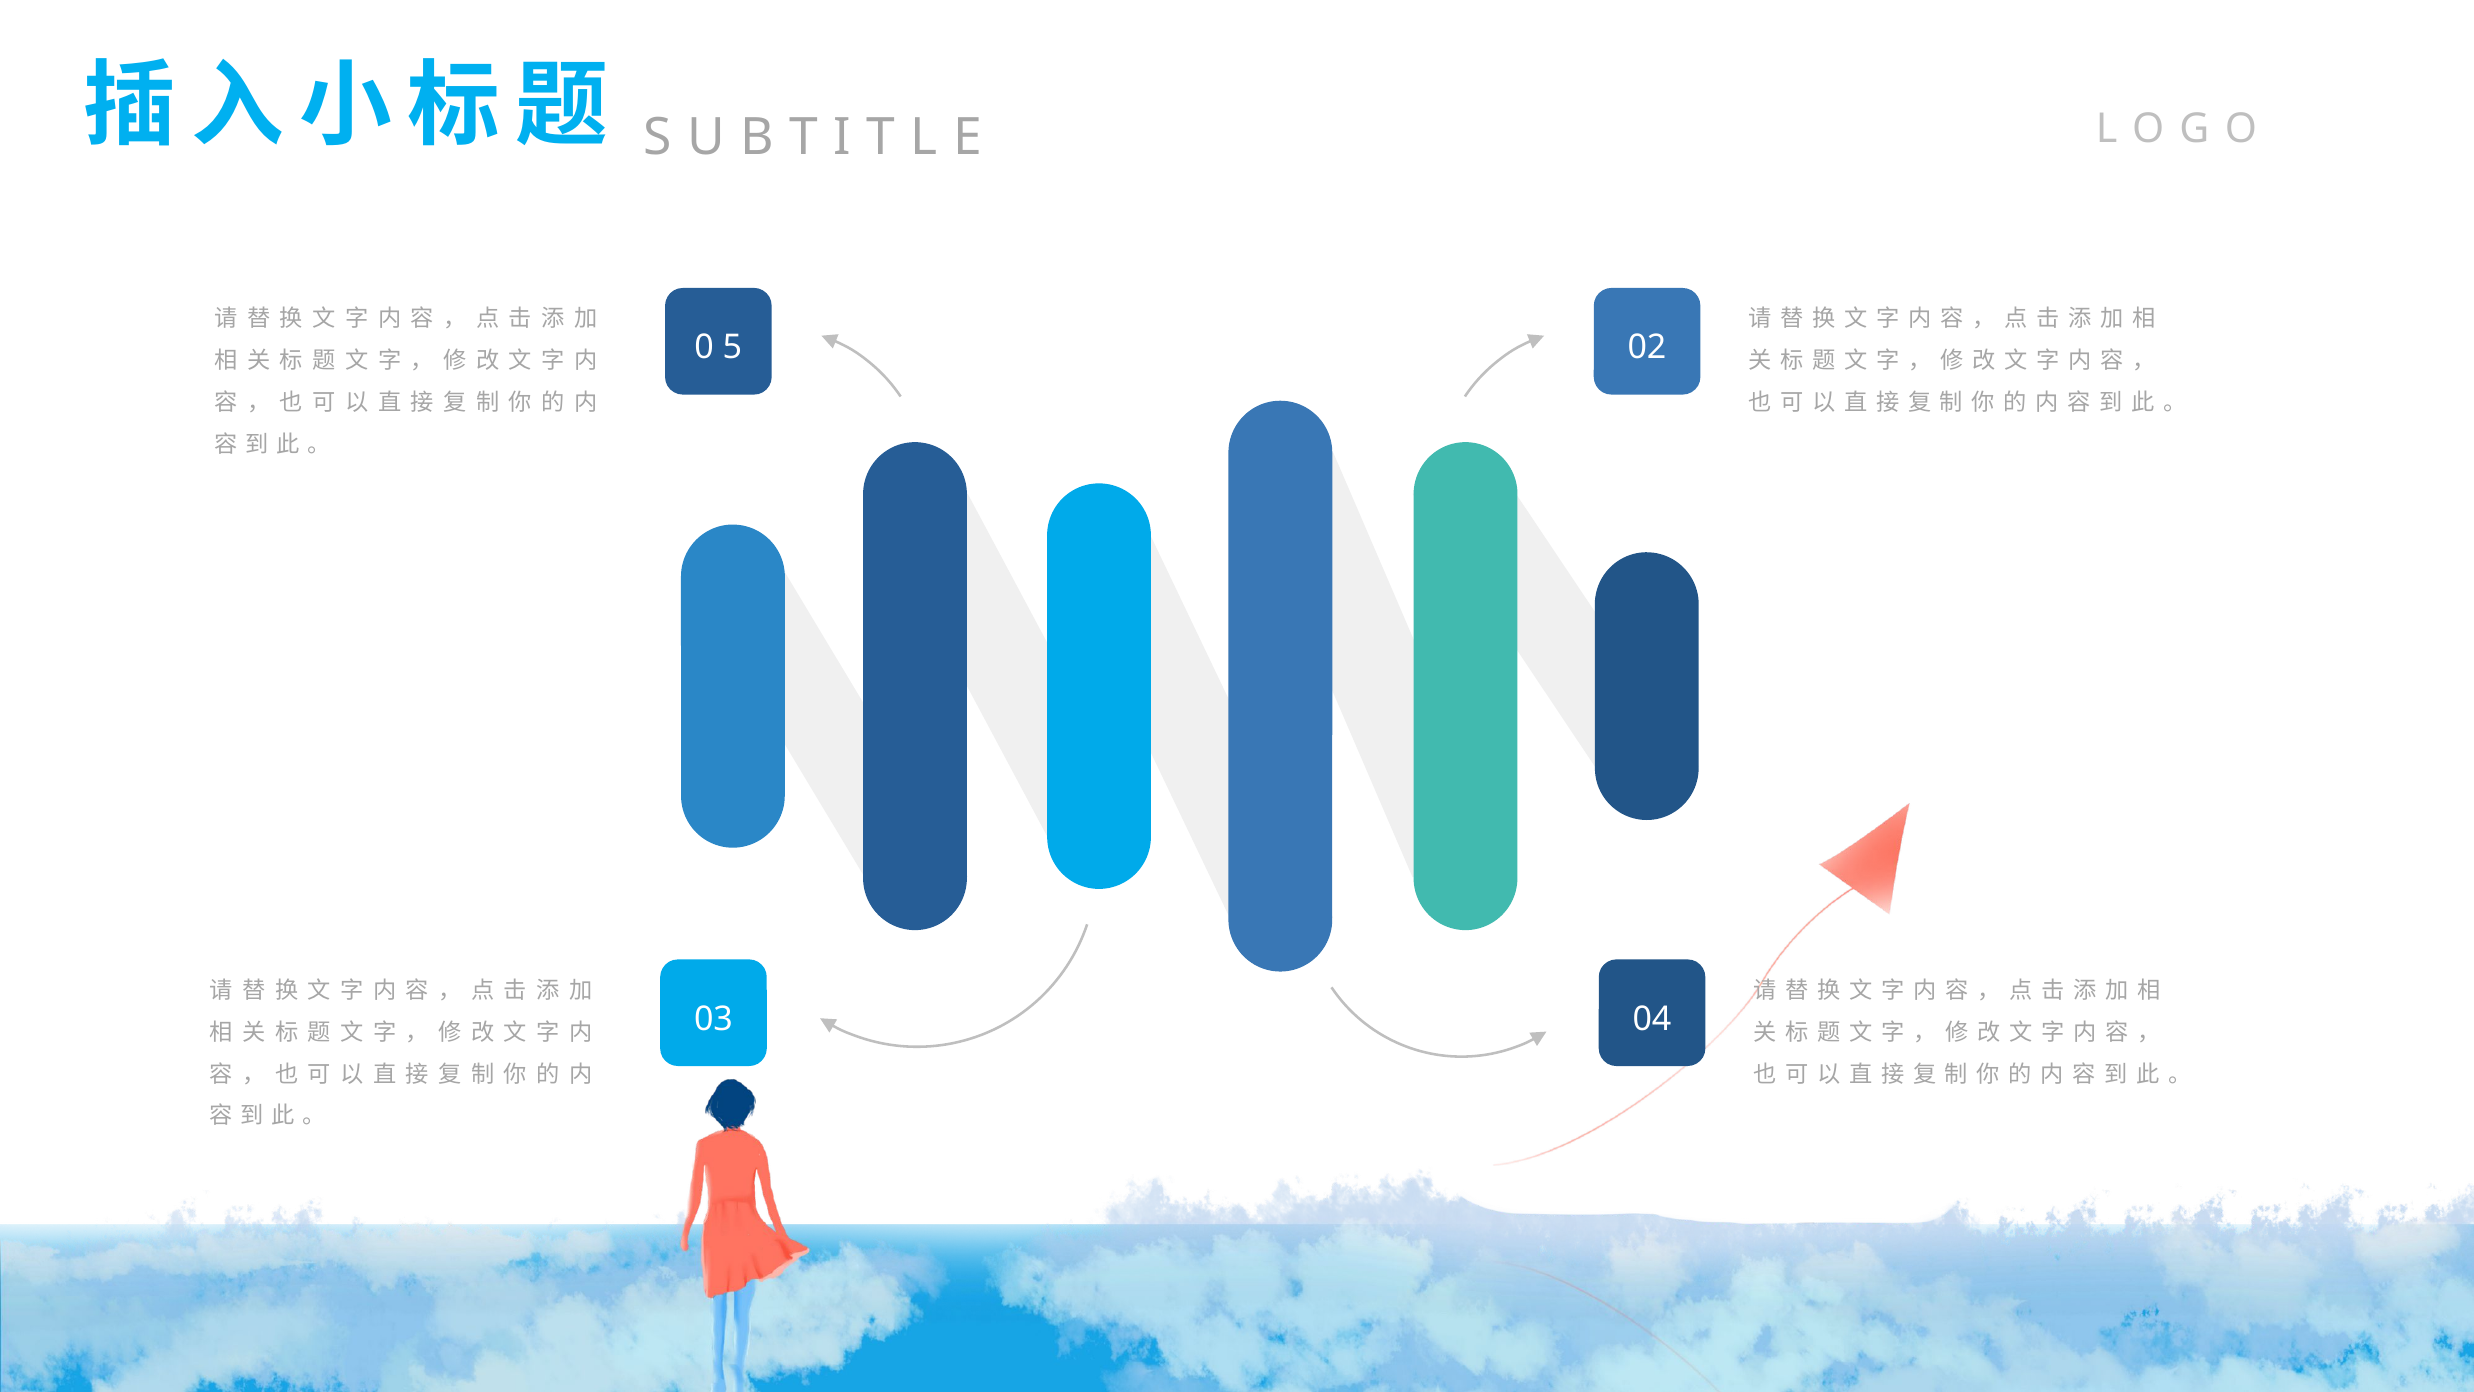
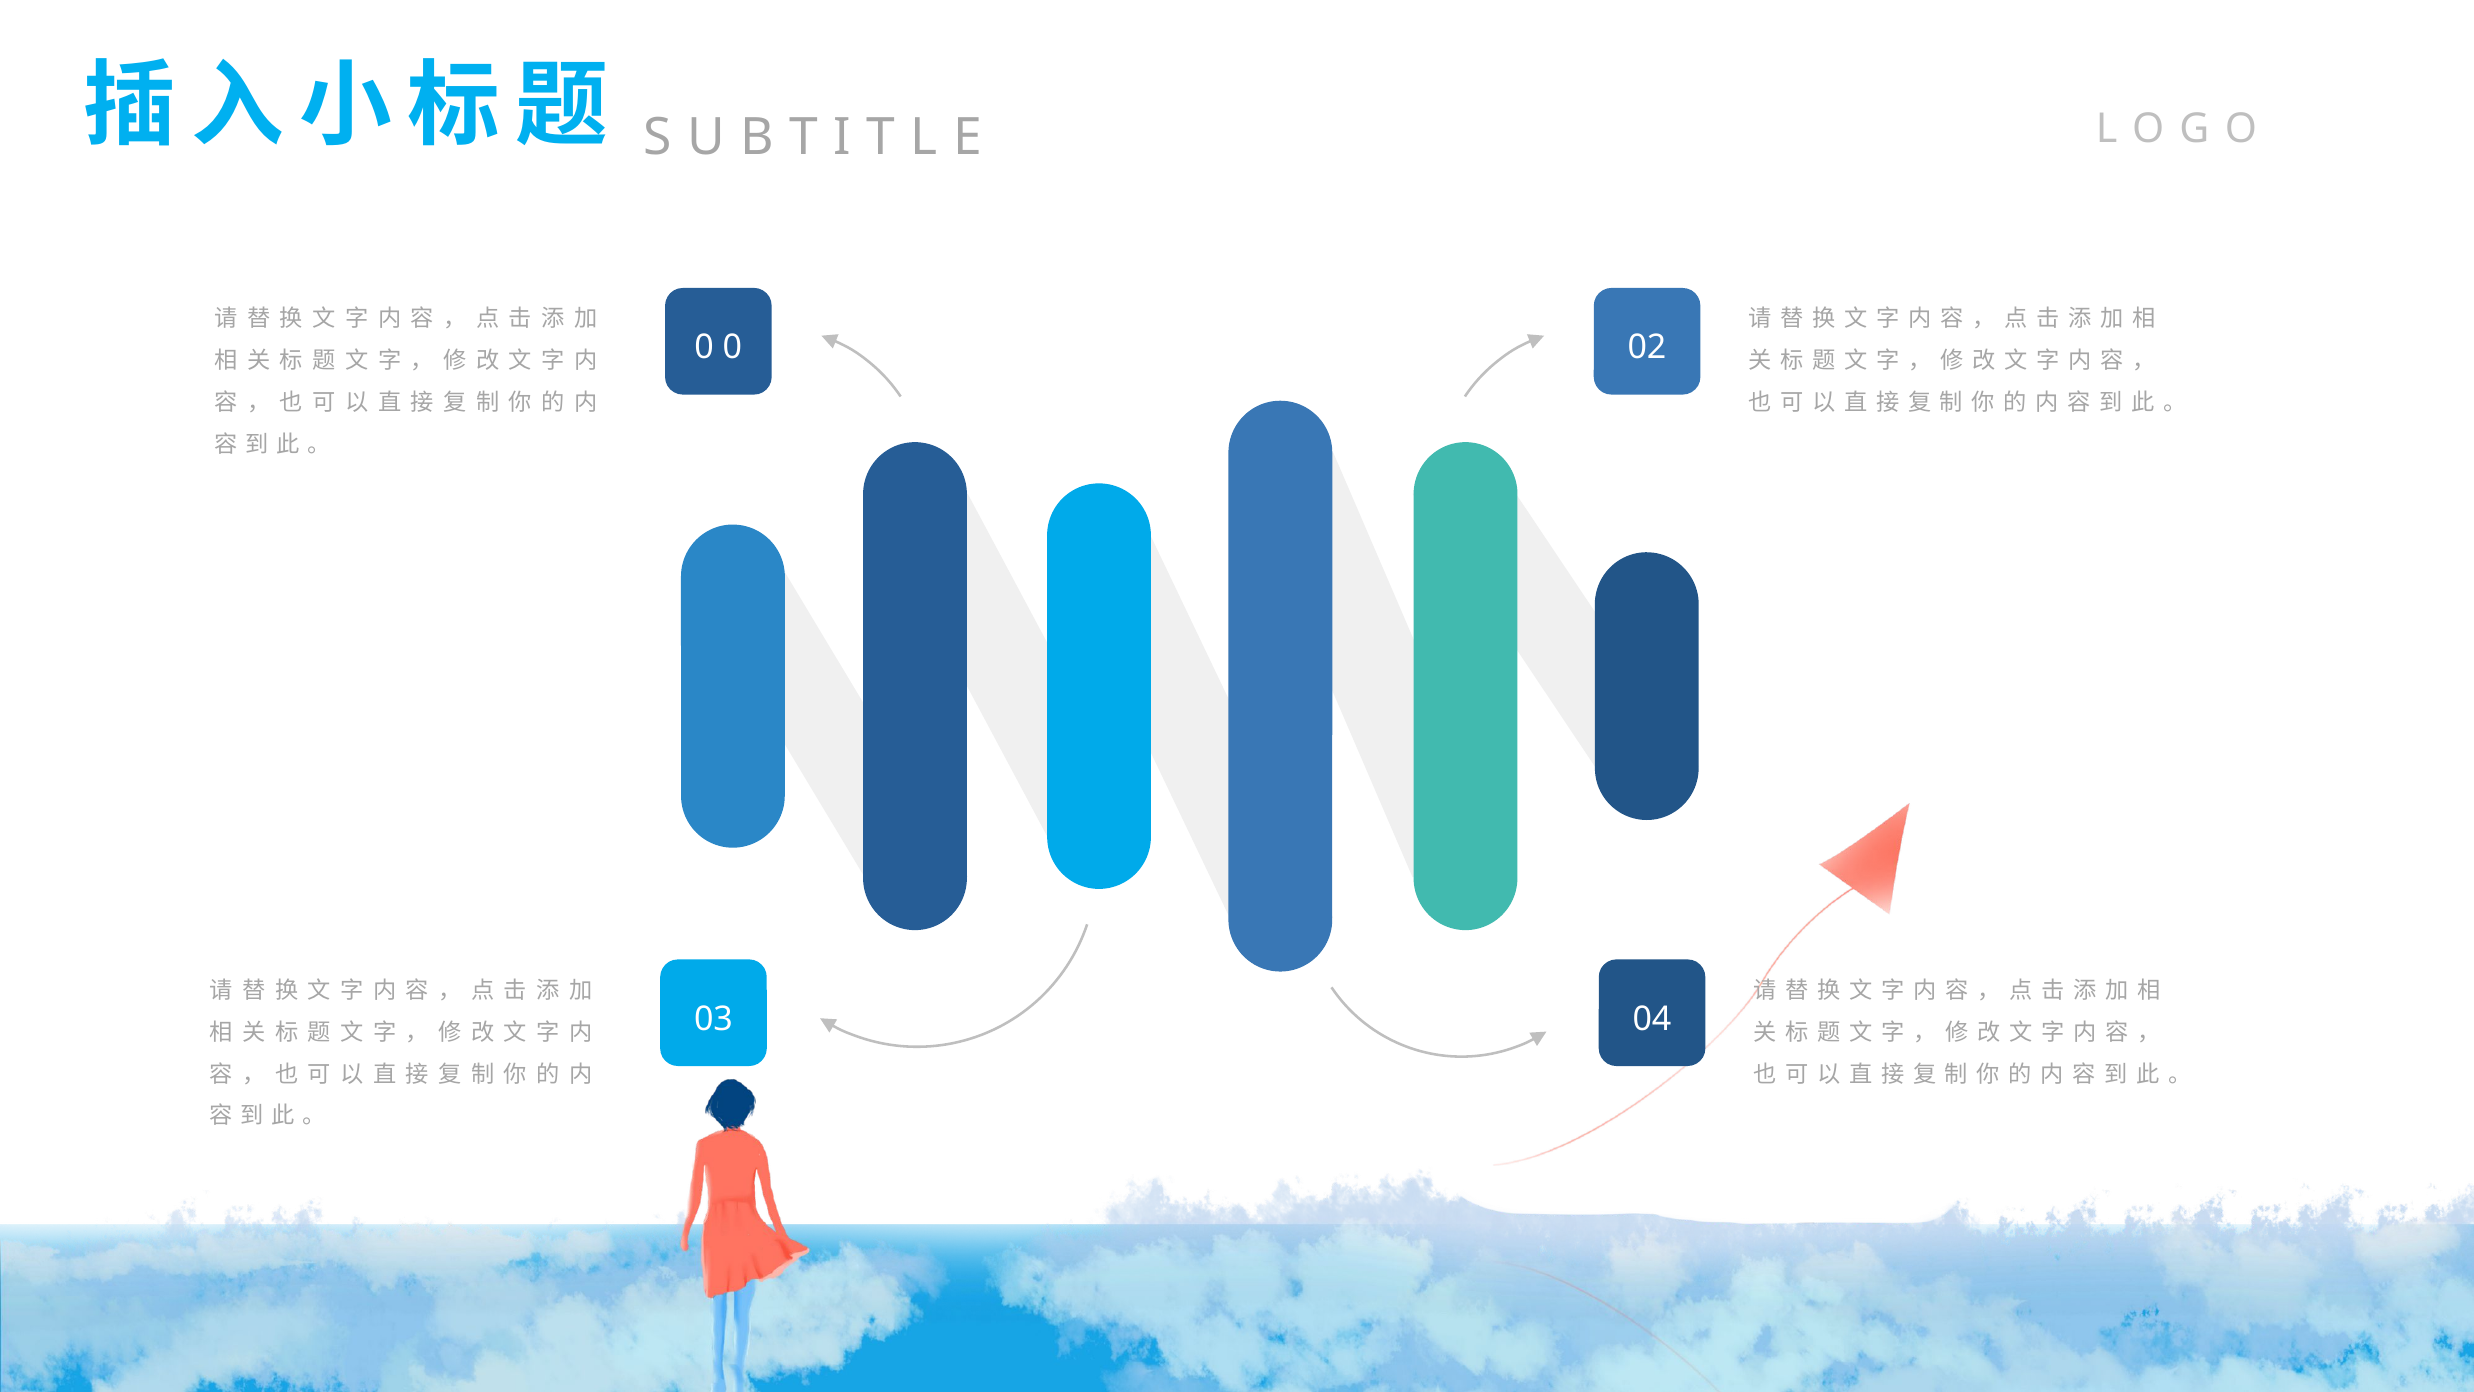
0 5: 5 -> 0
